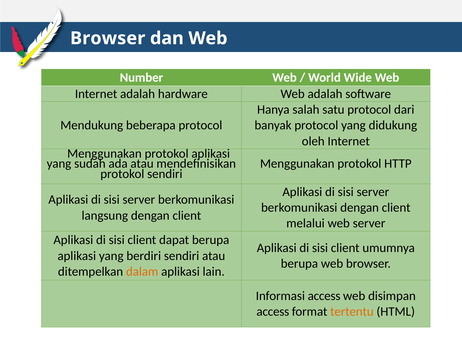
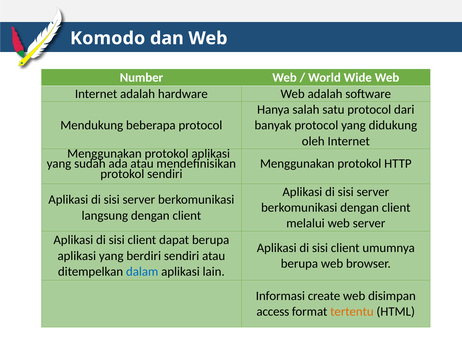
Browser at (108, 38): Browser -> Komodo
dalam colour: orange -> blue
Informasi access: access -> create
